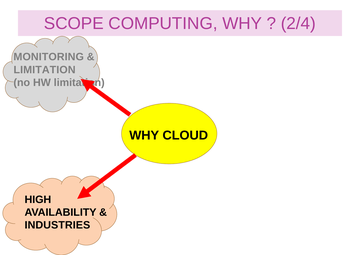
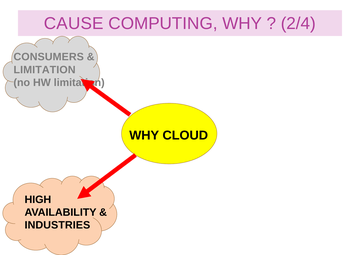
SCOPE: SCOPE -> CAUSE
MONITORING: MONITORING -> CONSUMERS
